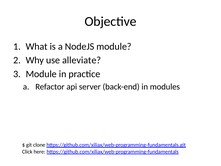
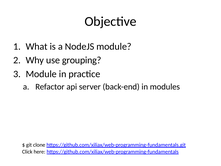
alleviate: alleviate -> grouping
